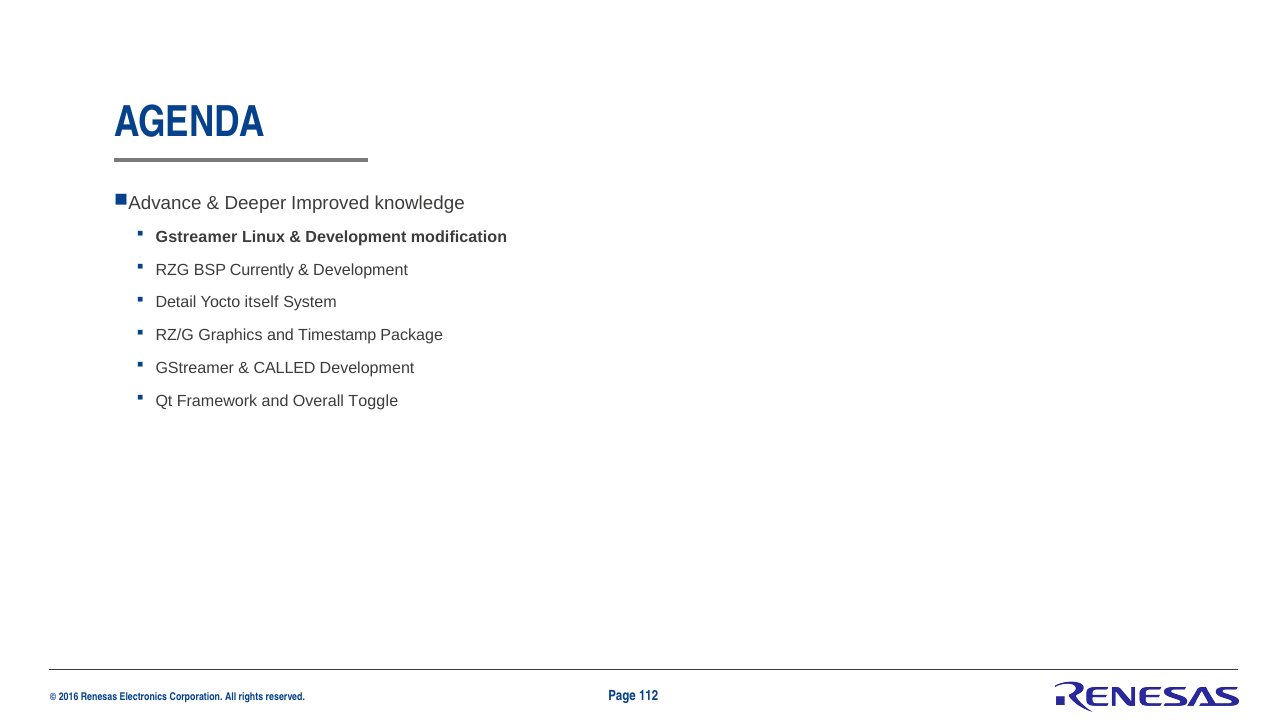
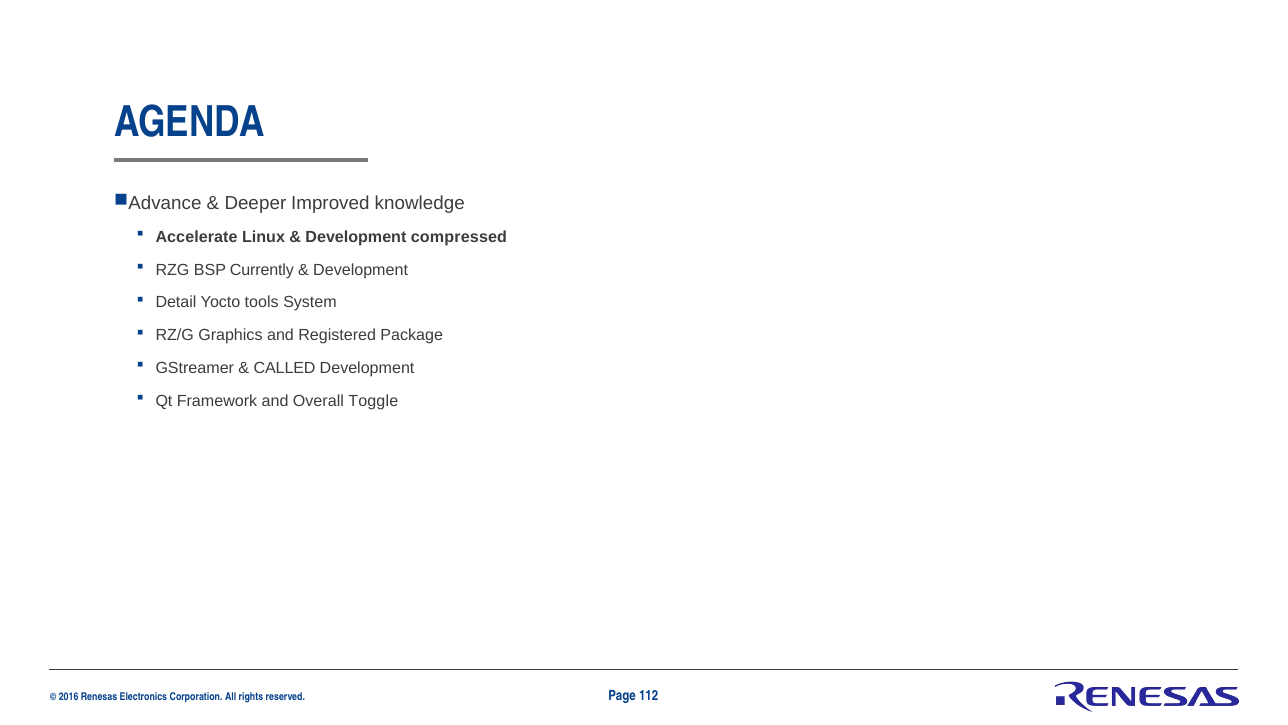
Gstreamer at (197, 237): Gstreamer -> Accelerate
modification: modification -> compressed
itself: itself -> tools
Timestamp: Timestamp -> Registered
